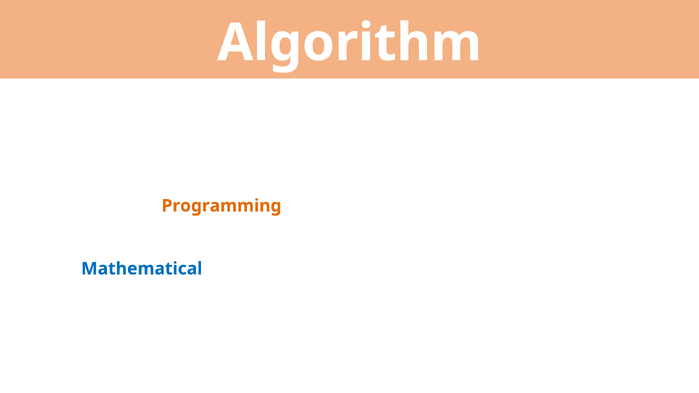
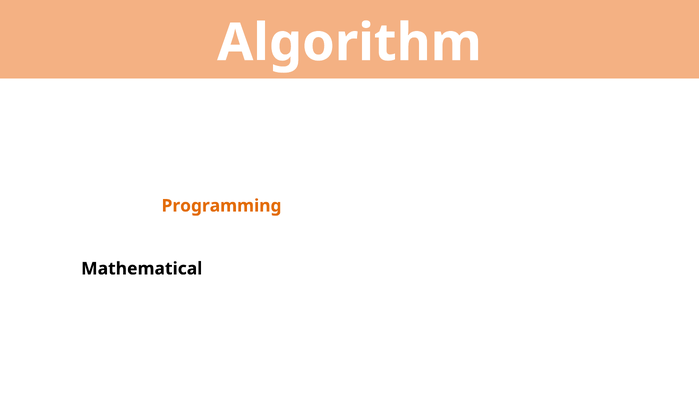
Mathematical colour: blue -> black
